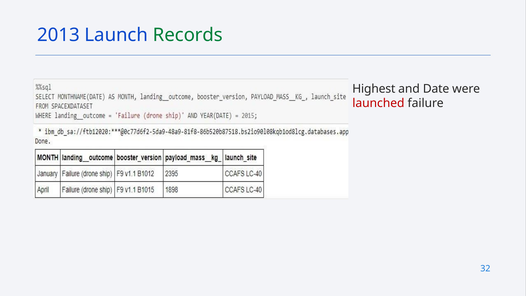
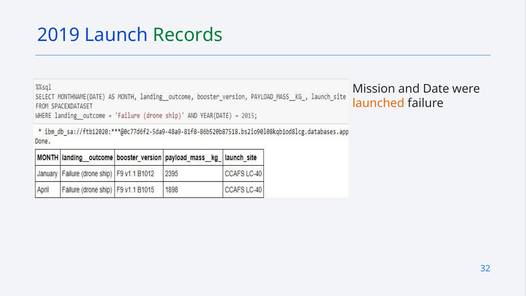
2013: 2013 -> 2019
Highest: Highest -> Mission
launched colour: red -> orange
